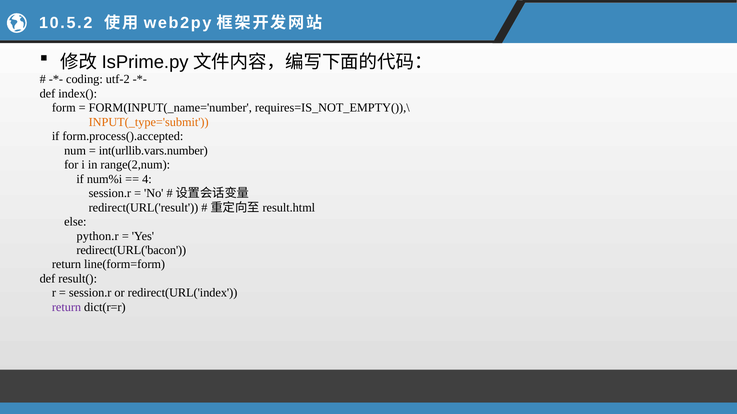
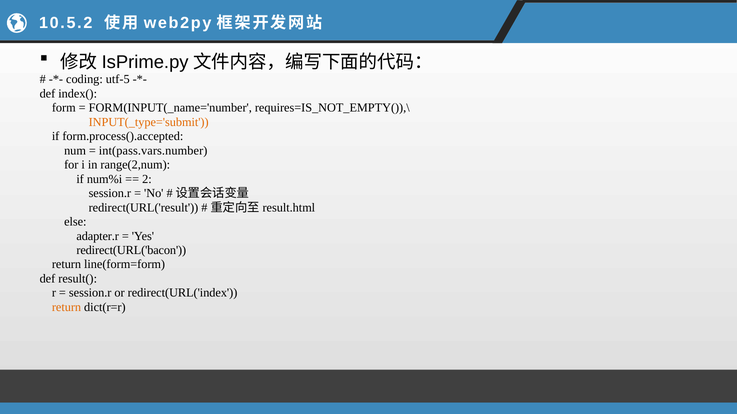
utf-2: utf-2 -> utf-5
int(urllib.vars.number: int(urllib.vars.number -> int(pass.vars.number
4: 4 -> 2
python.r: python.r -> adapter.r
return at (67, 308) colour: purple -> orange
